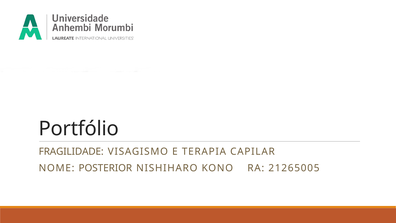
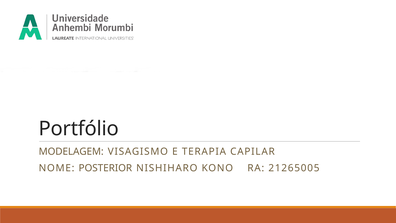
FRAGILIDADE: FRAGILIDADE -> MODELAGEM
